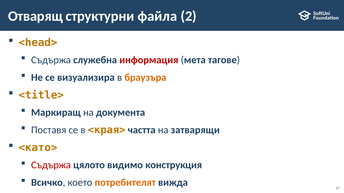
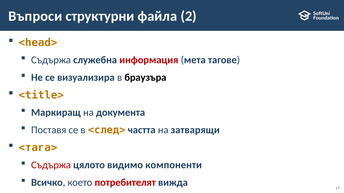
Отварящ: Отварящ -> Въпроси
браузъра colour: orange -> black
<края>: <края> -> <след>
<като>: <като> -> <тага>
конструкция: конструкция -> компоненти
потребителят colour: orange -> red
